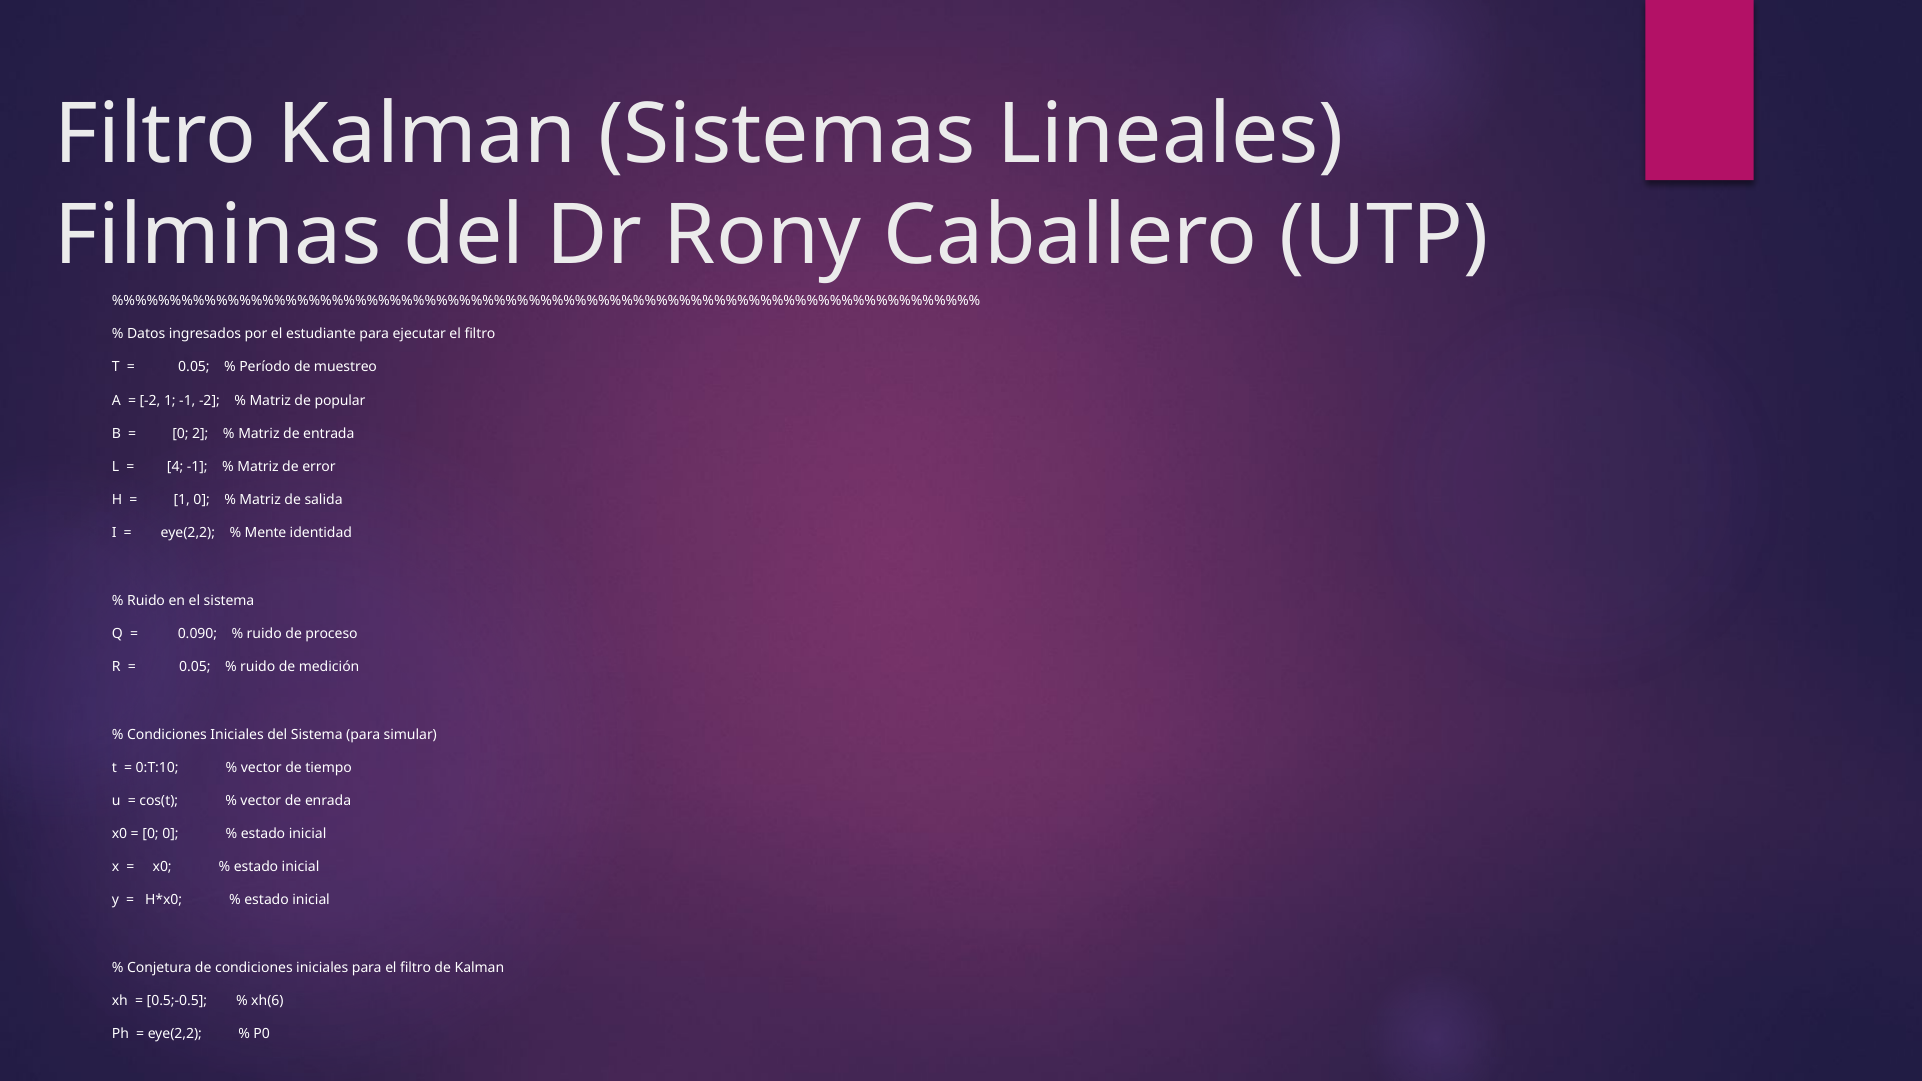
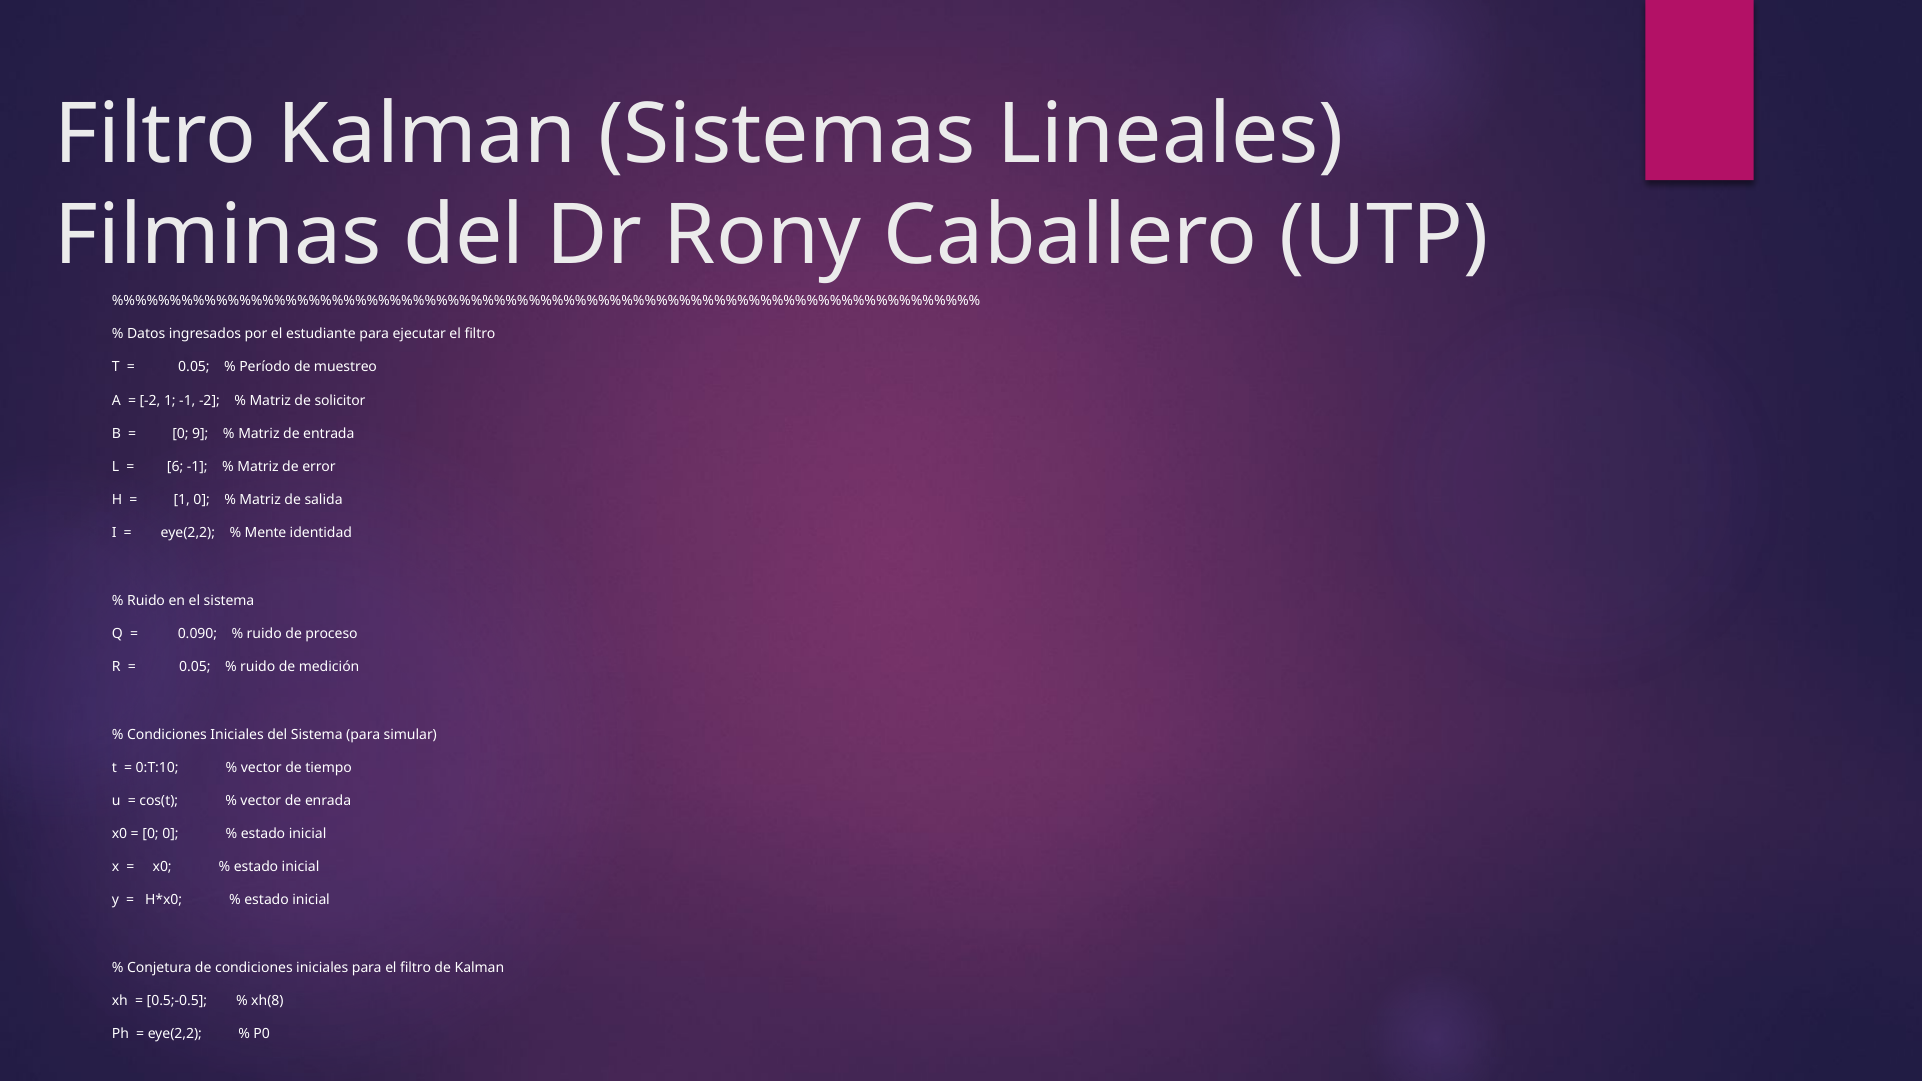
popular: popular -> solicitor
2: 2 -> 9
4: 4 -> 6
xh(6: xh(6 -> xh(8
